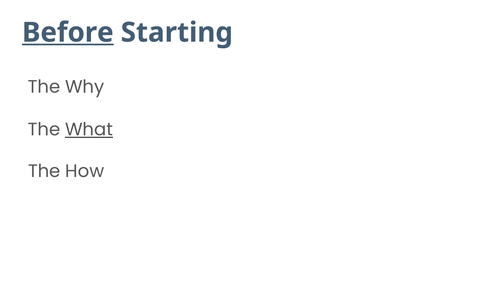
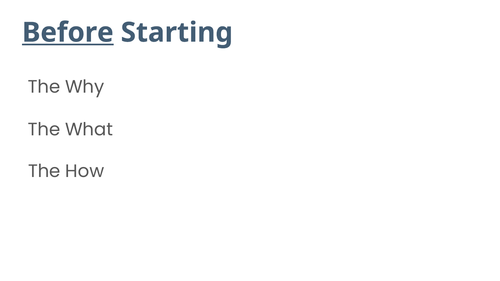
What underline: present -> none
